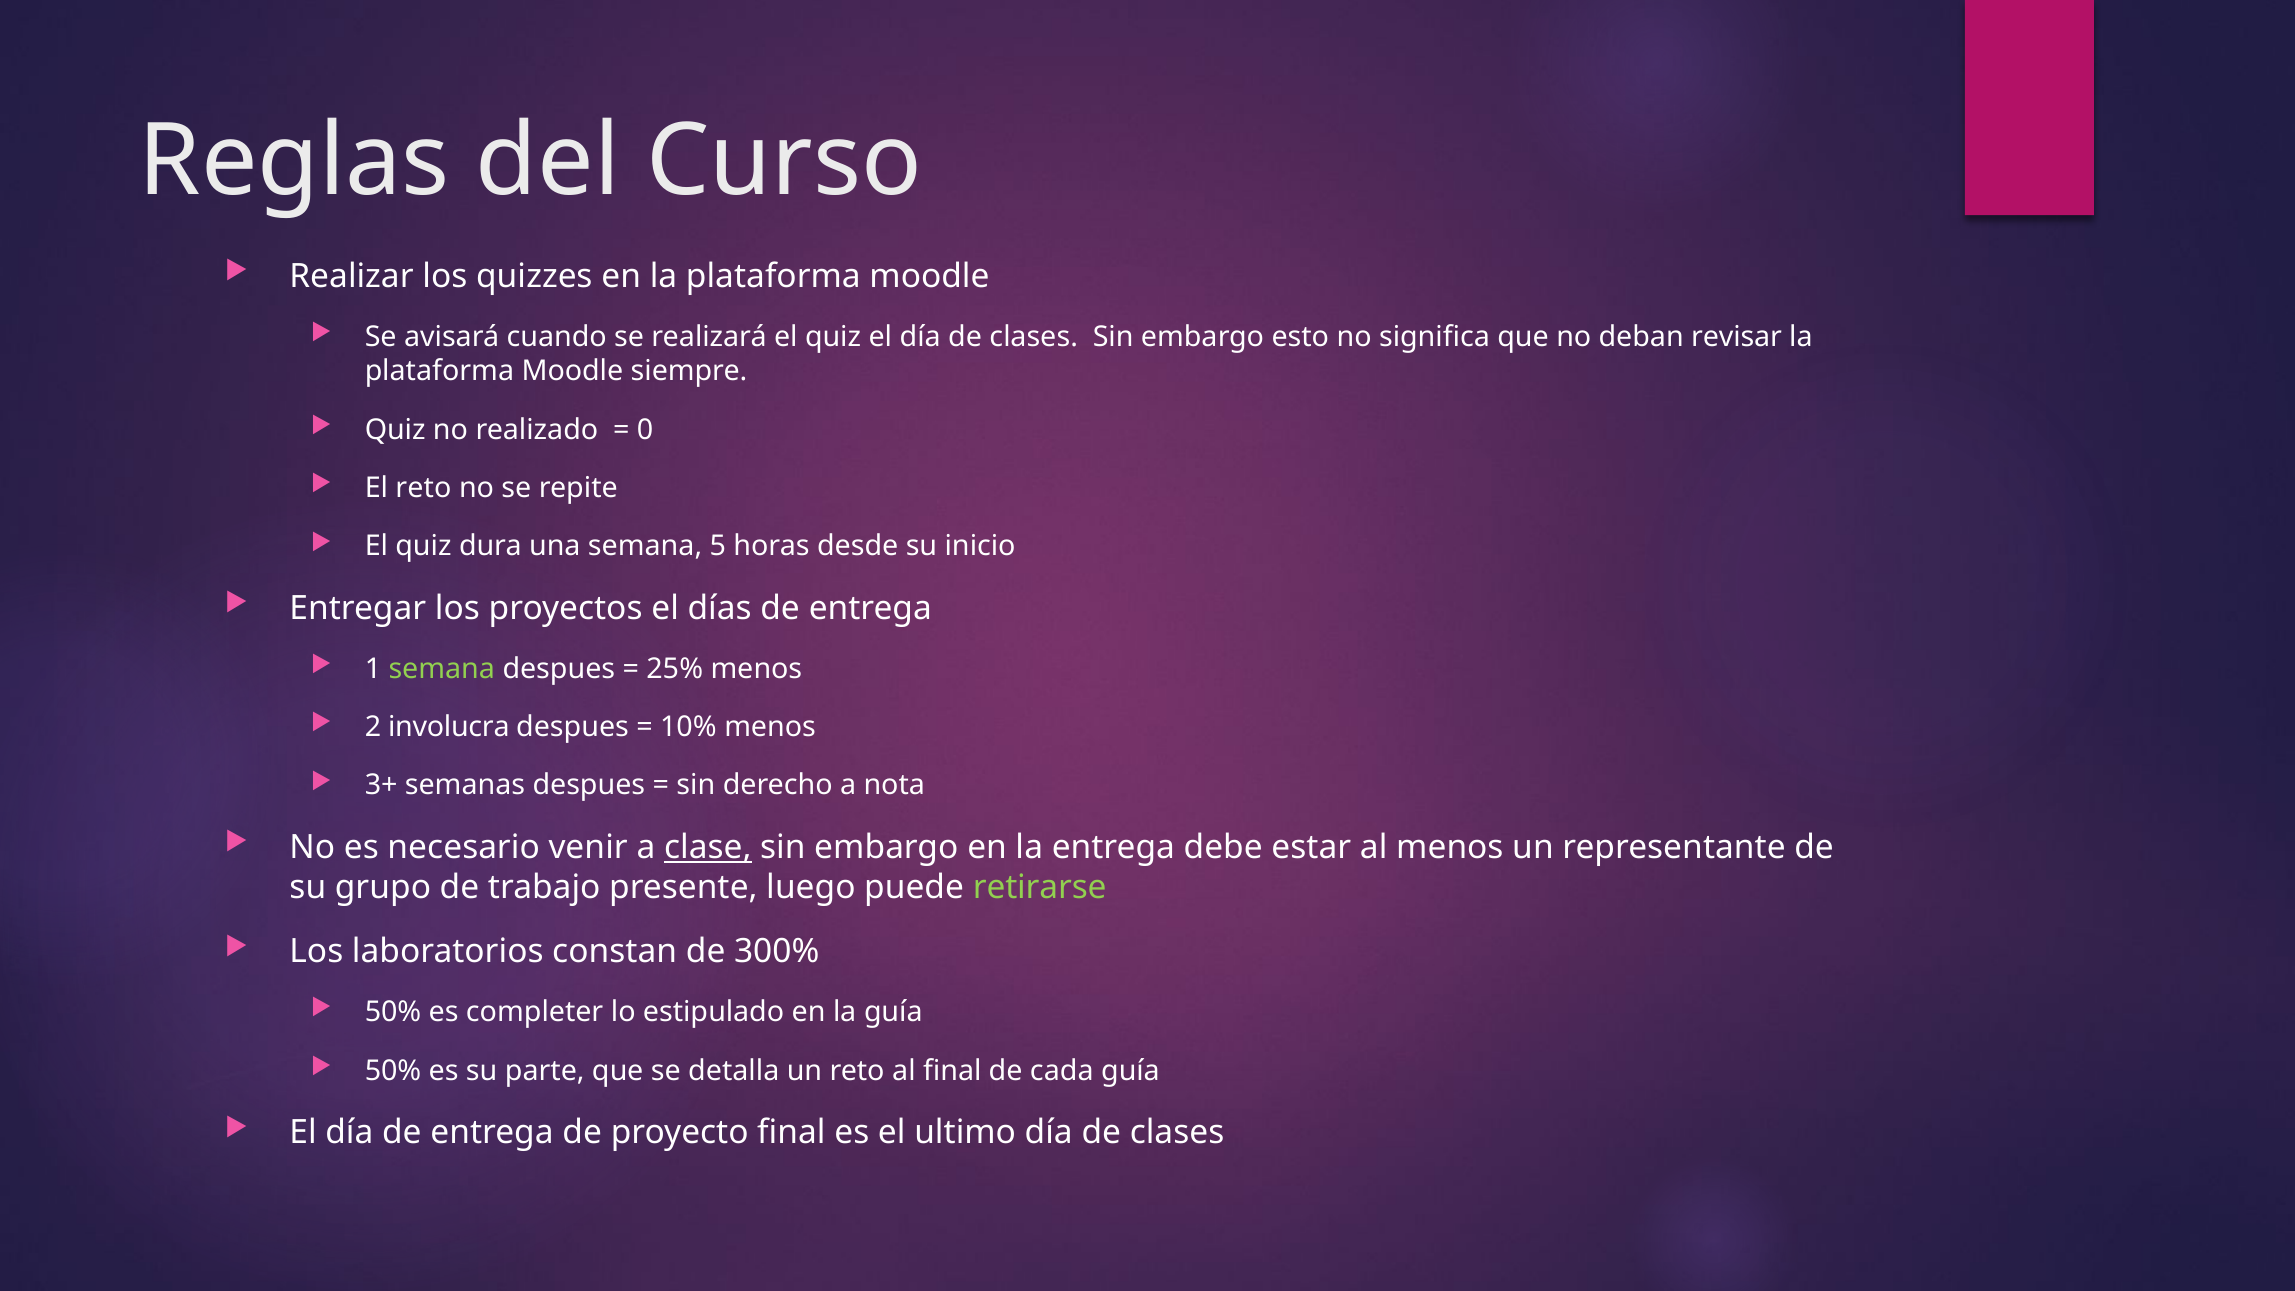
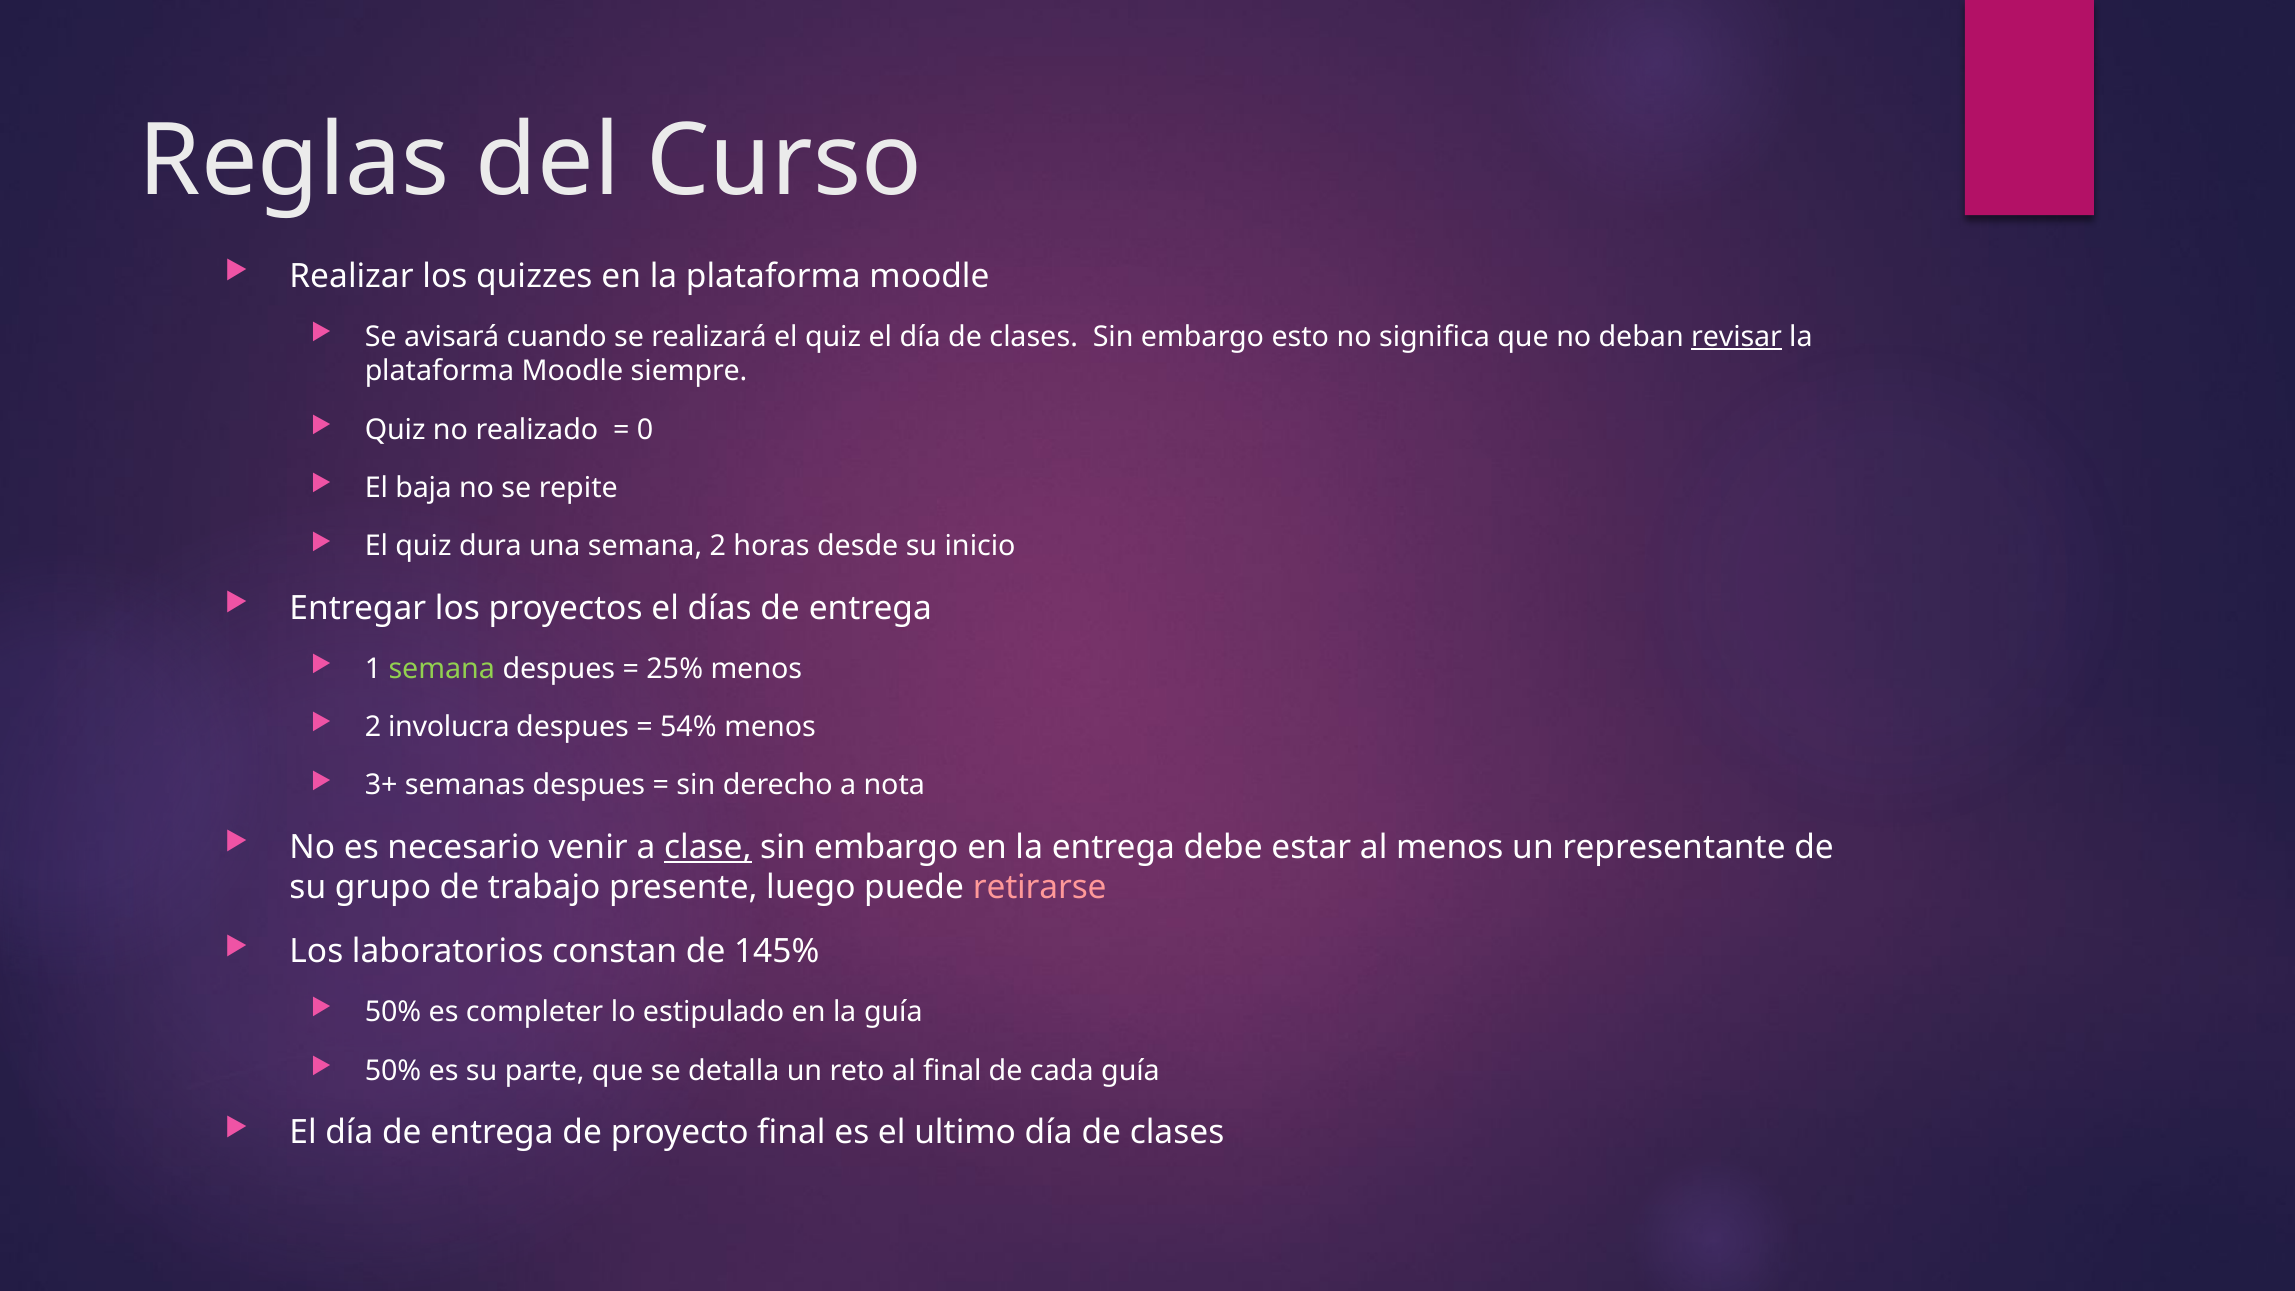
revisar underline: none -> present
El reto: reto -> baja
semana 5: 5 -> 2
10%: 10% -> 54%
retirarse colour: light green -> pink
300%: 300% -> 145%
